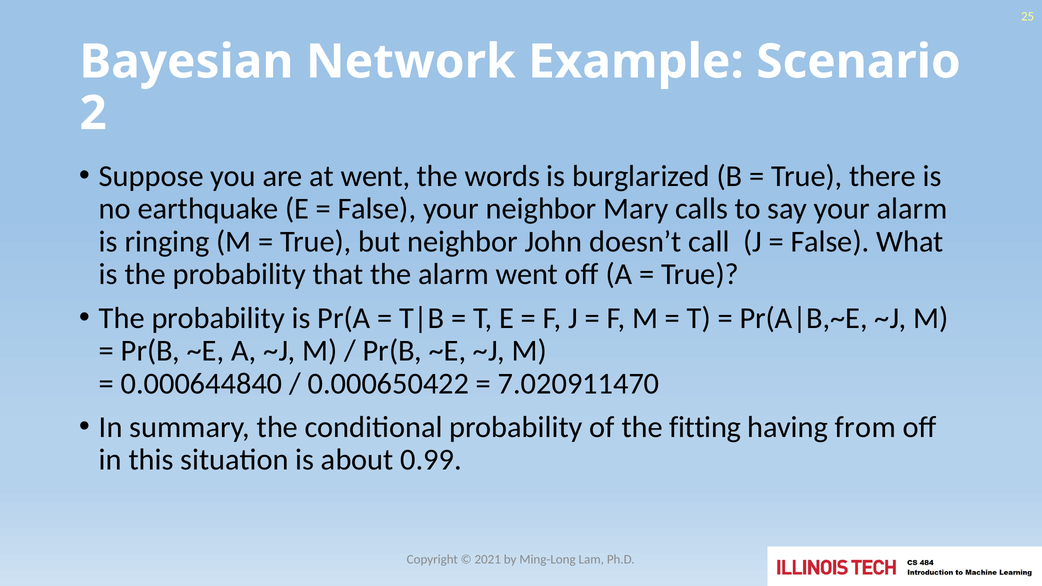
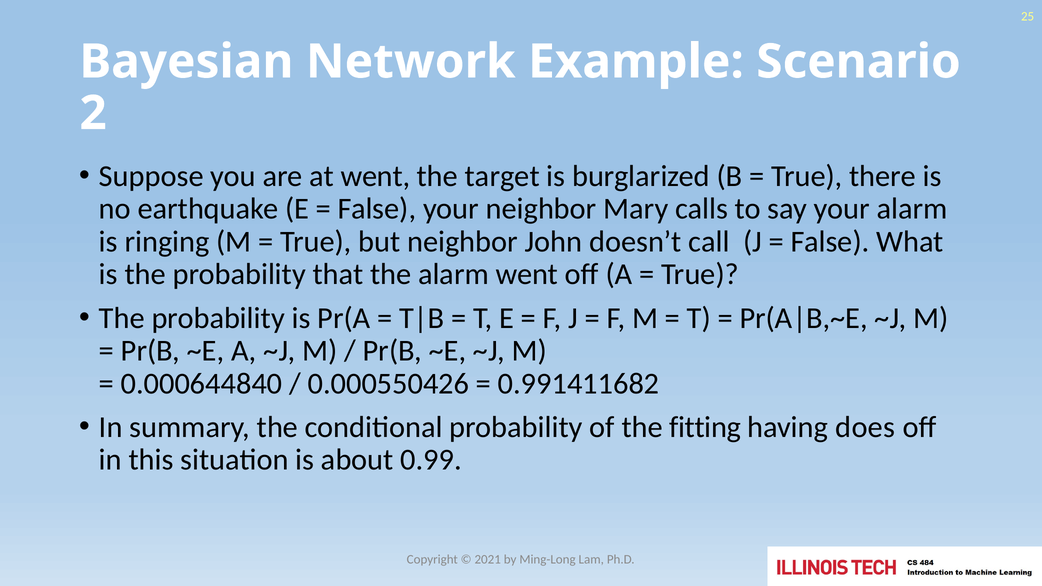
words: words -> target
0.000650422: 0.000650422 -> 0.000550426
7.020911470: 7.020911470 -> 0.991411682
from: from -> does
